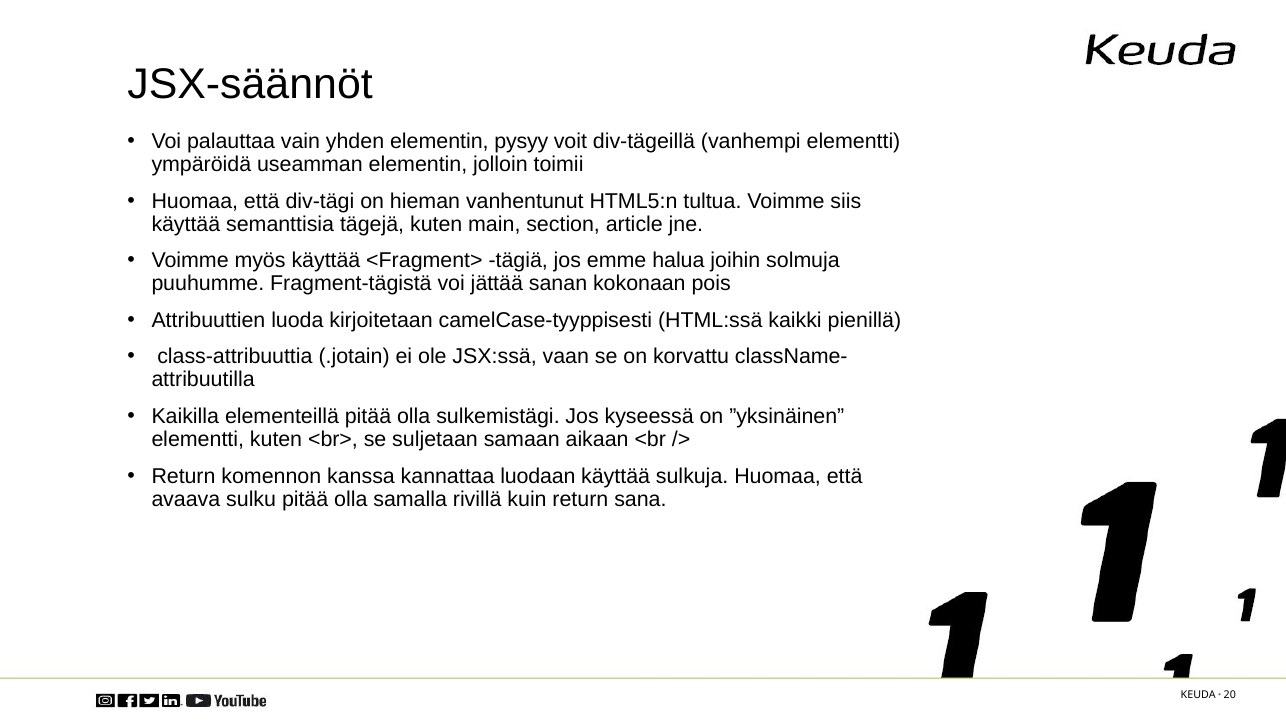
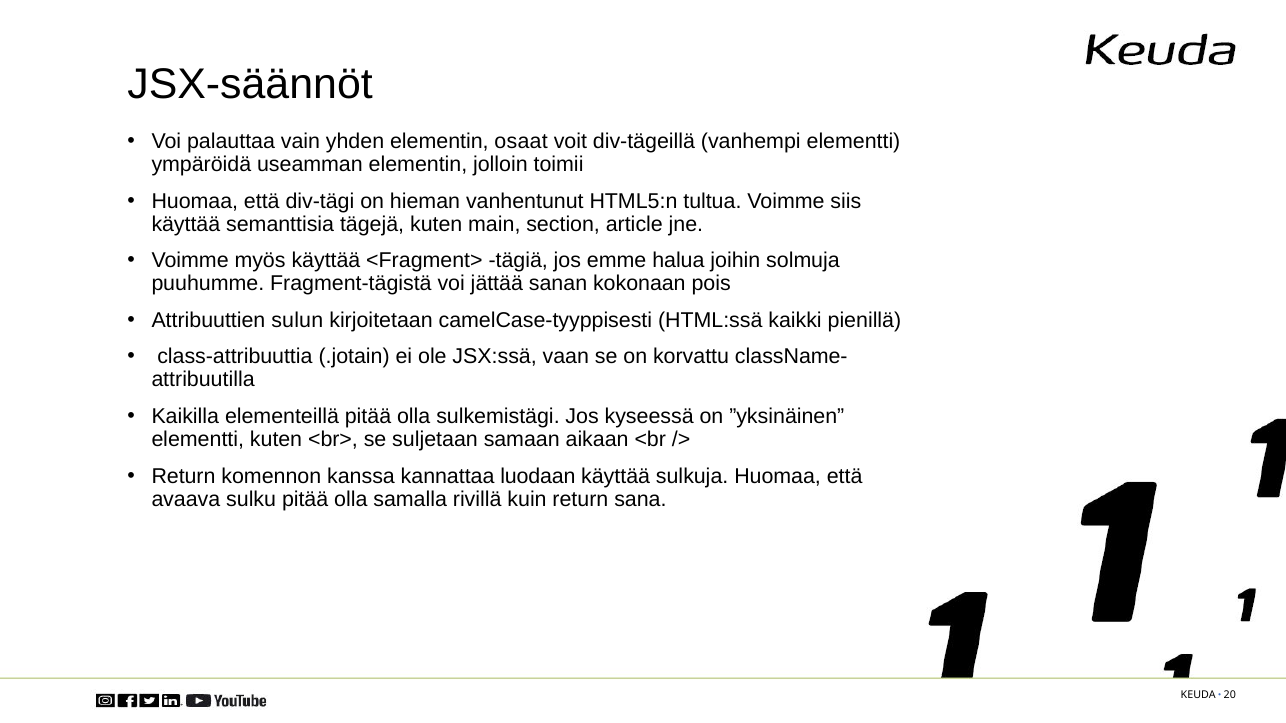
pysyy: pysyy -> osaat
luoda: luoda -> sulun
